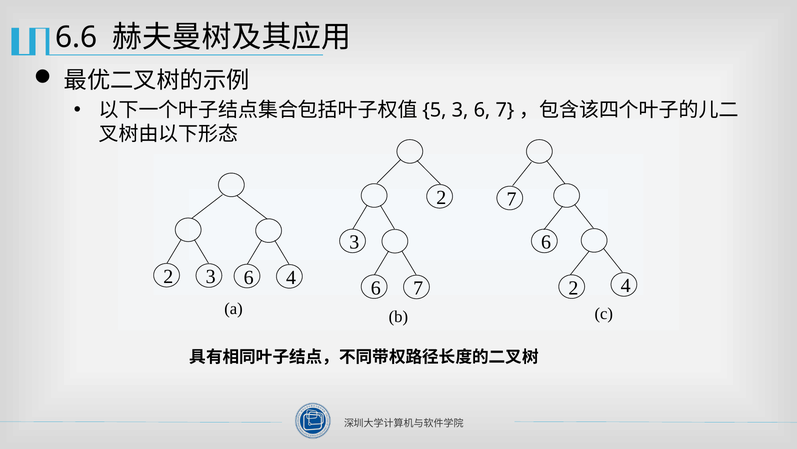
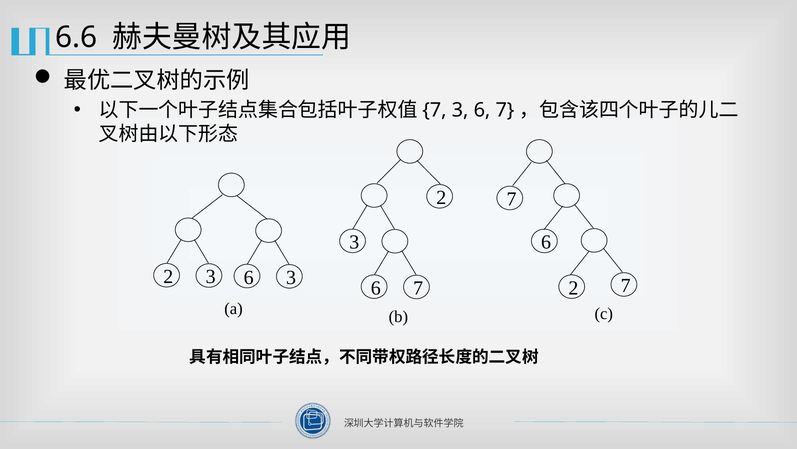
5 at (434, 110): 5 -> 7
6 4: 4 -> 3
2 4: 4 -> 7
